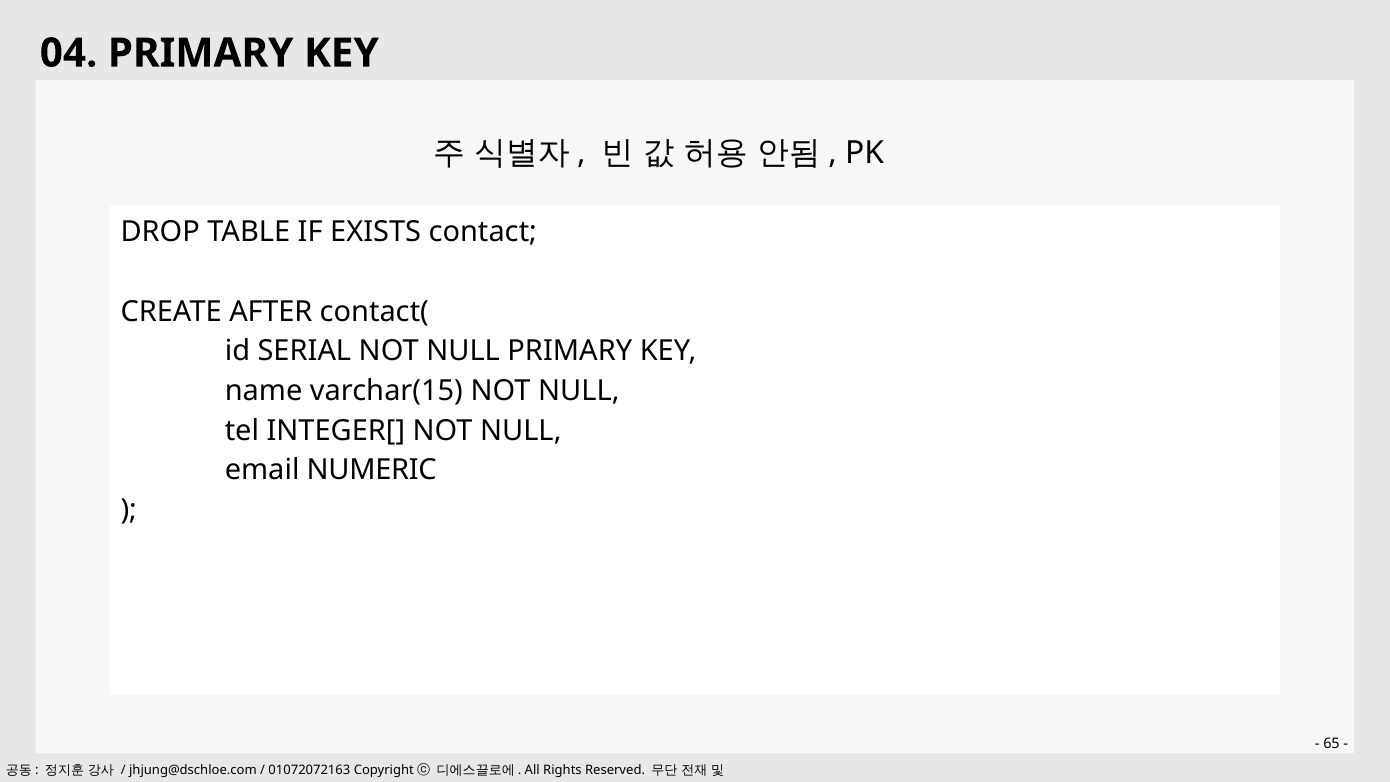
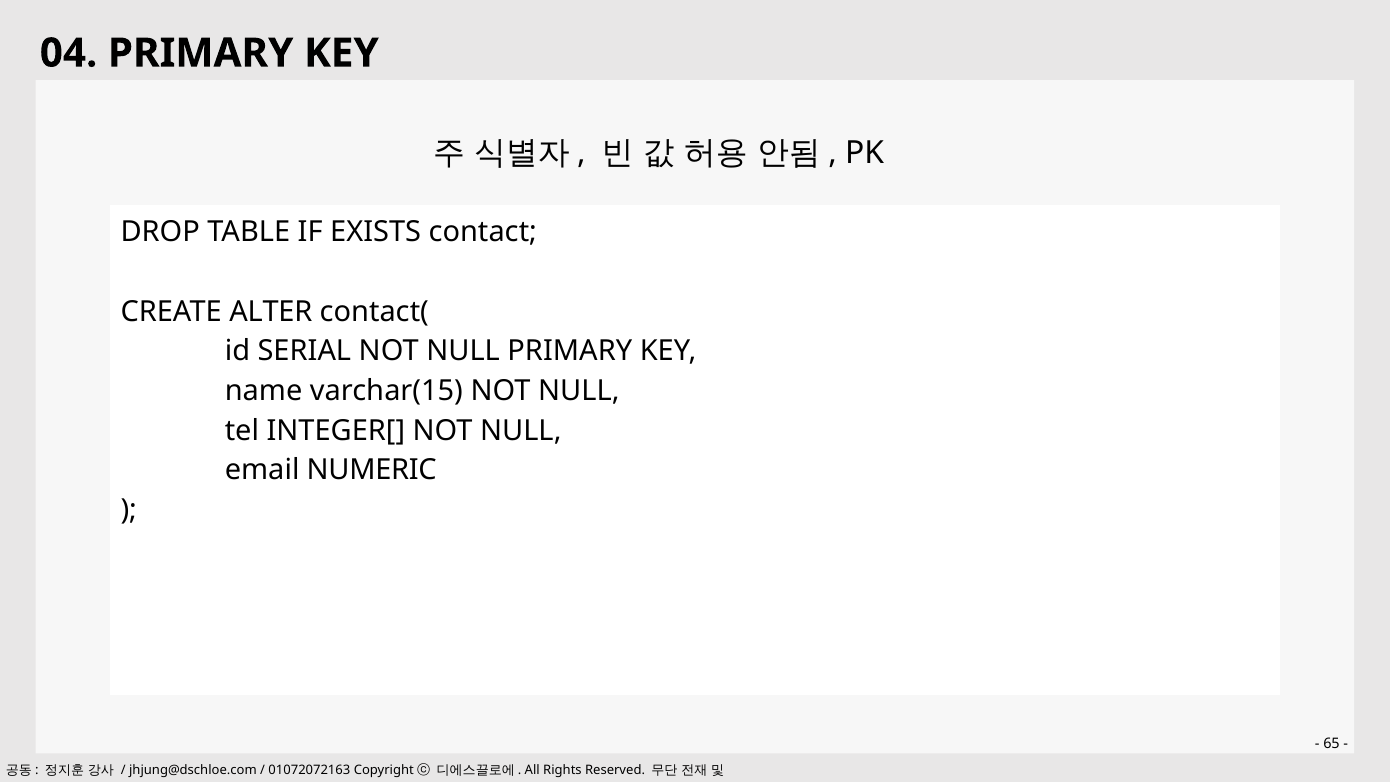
AFTER: AFTER -> ALTER
